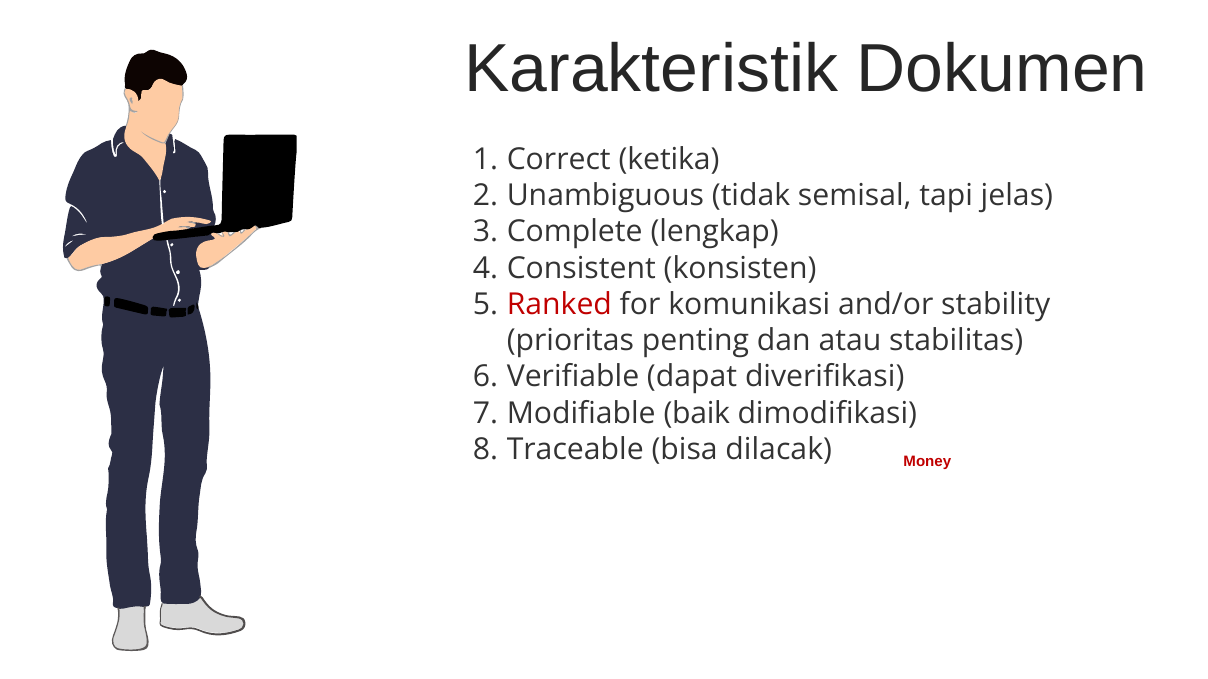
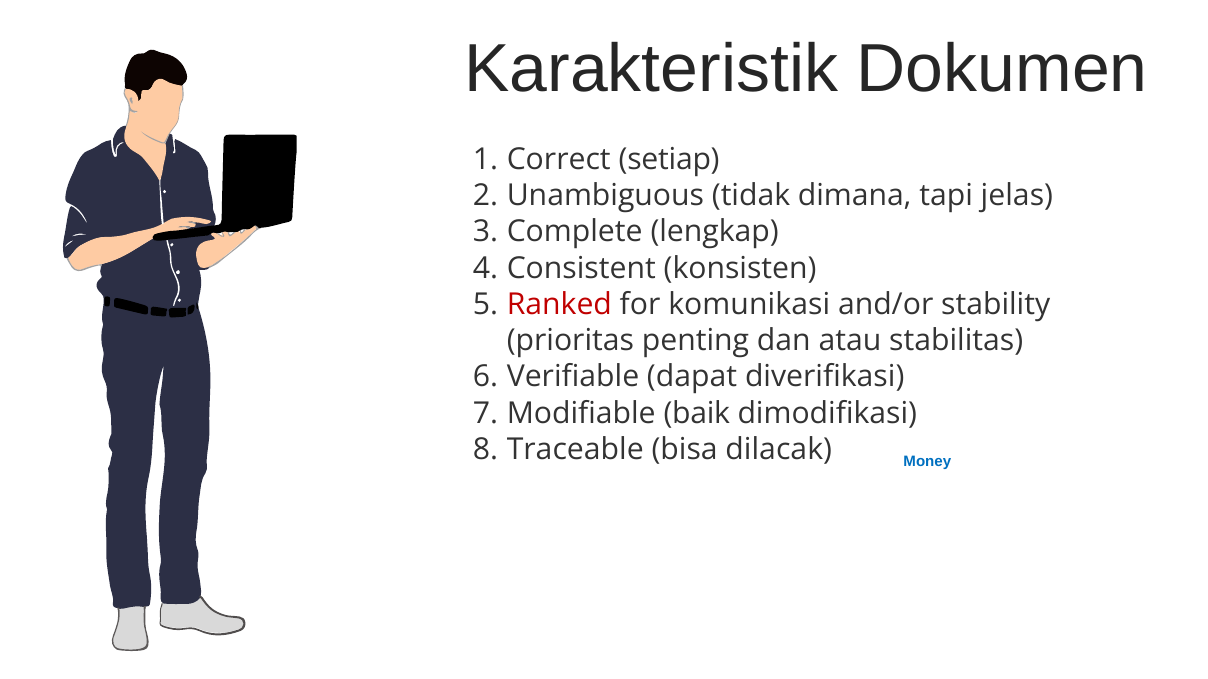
ketika: ketika -> setiap
semisal: semisal -> dimana
Money colour: red -> blue
